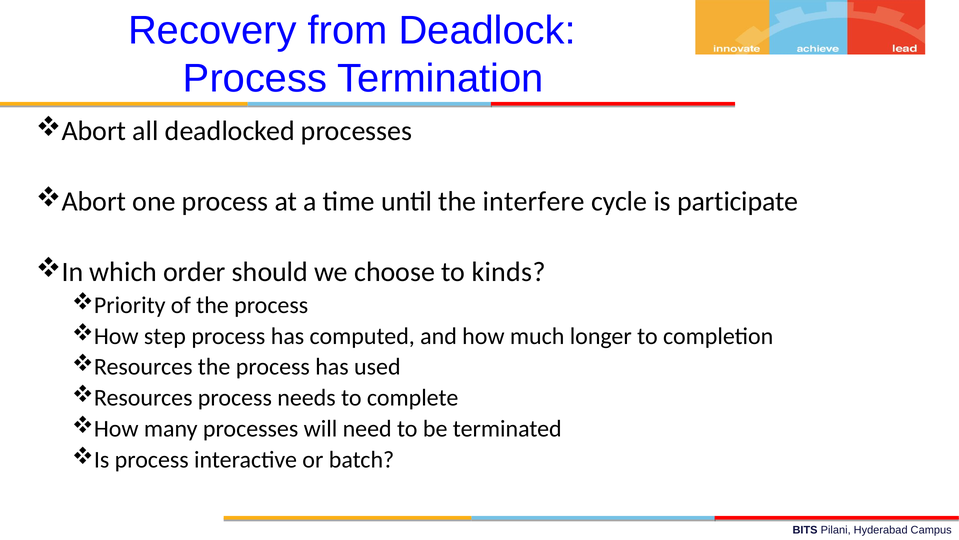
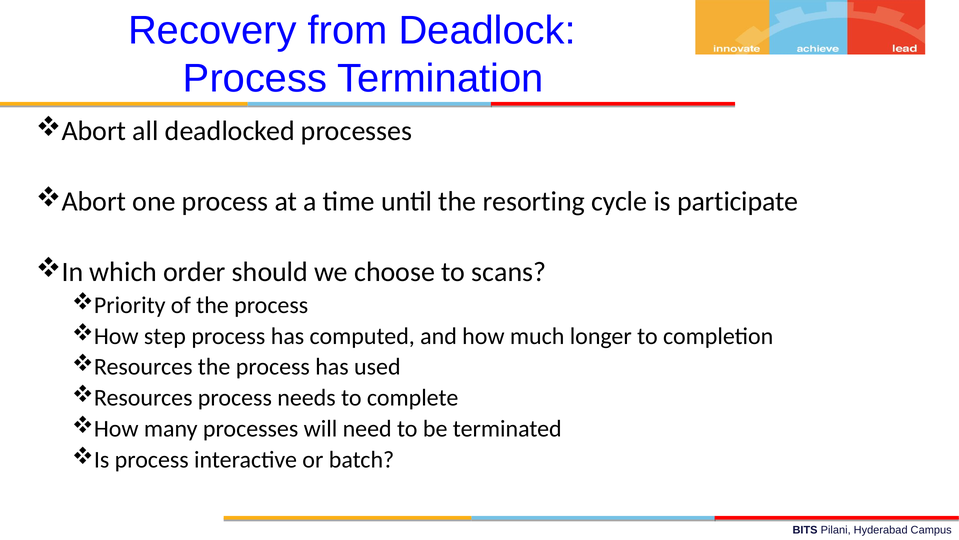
interfere: interfere -> resorting
kinds: kinds -> scans
